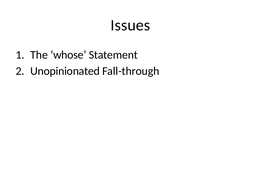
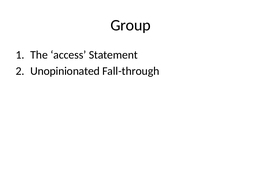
Issues: Issues -> Group
whose: whose -> access
